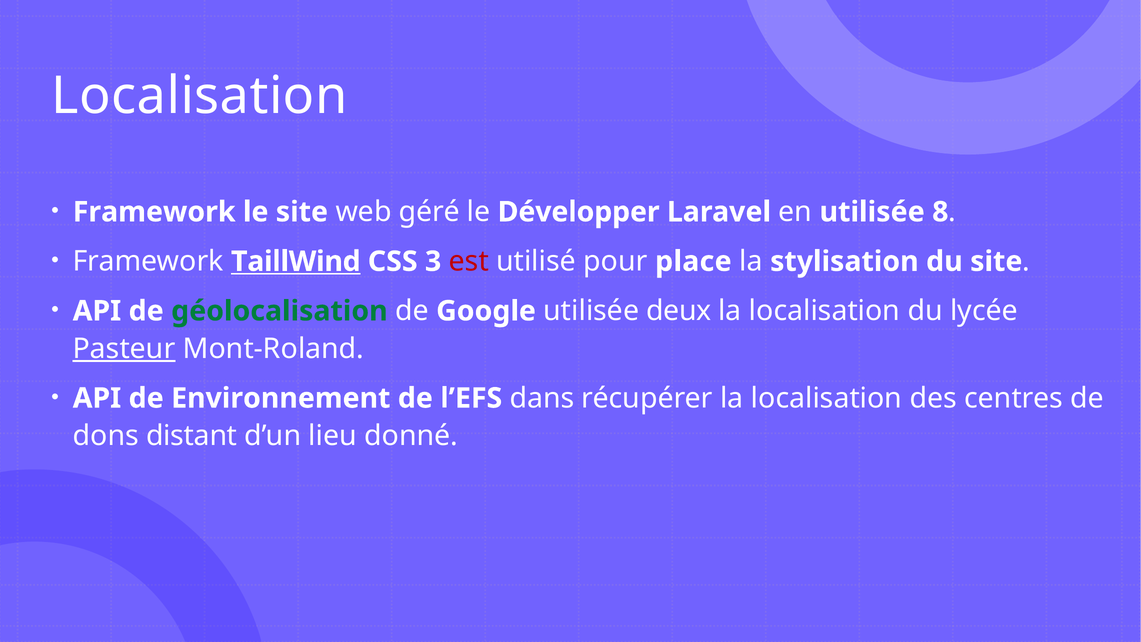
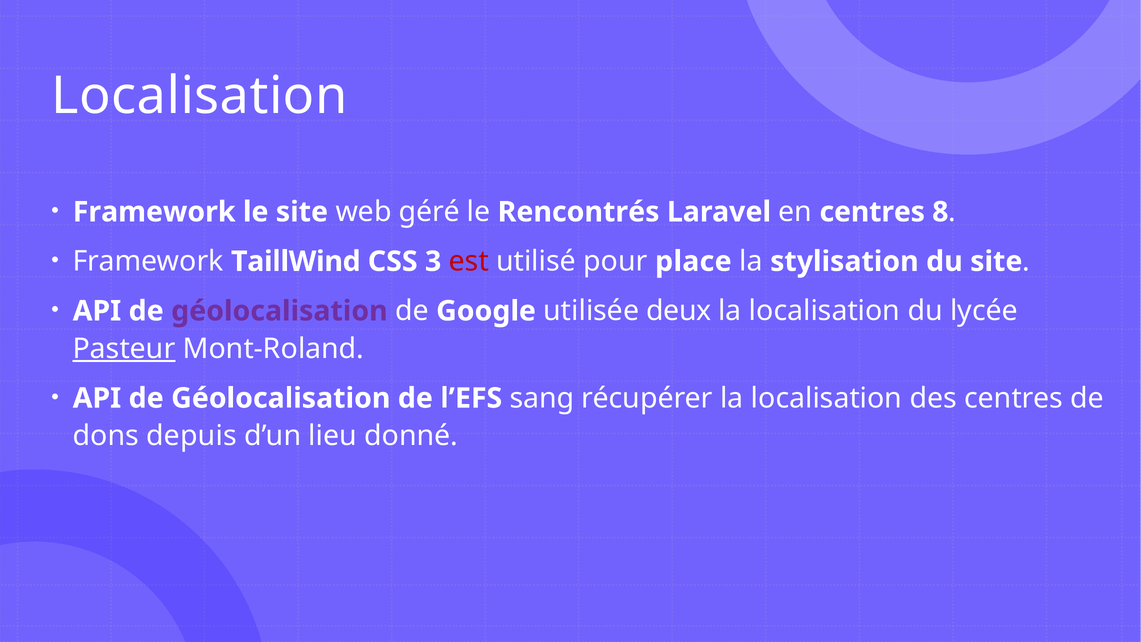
Développer: Développer -> Rencontrés
en utilisée: utilisée -> centres
TaillWind underline: present -> none
géolocalisation at (279, 311) colour: green -> purple
Environnement at (281, 398): Environnement -> Géolocalisation
dans: dans -> sang
distant: distant -> depuis
